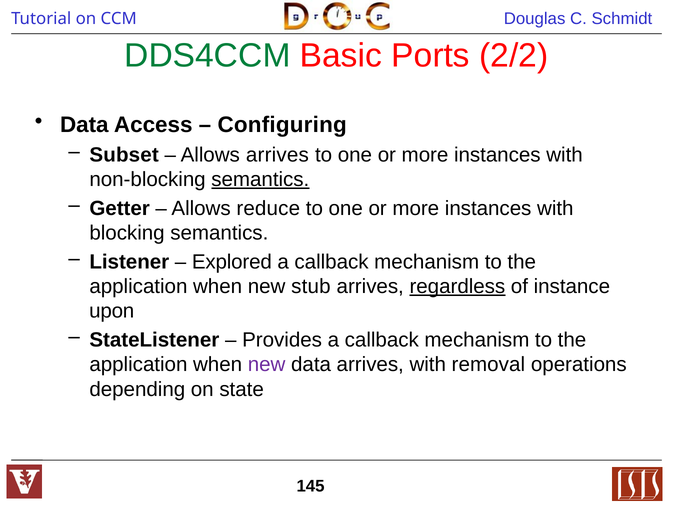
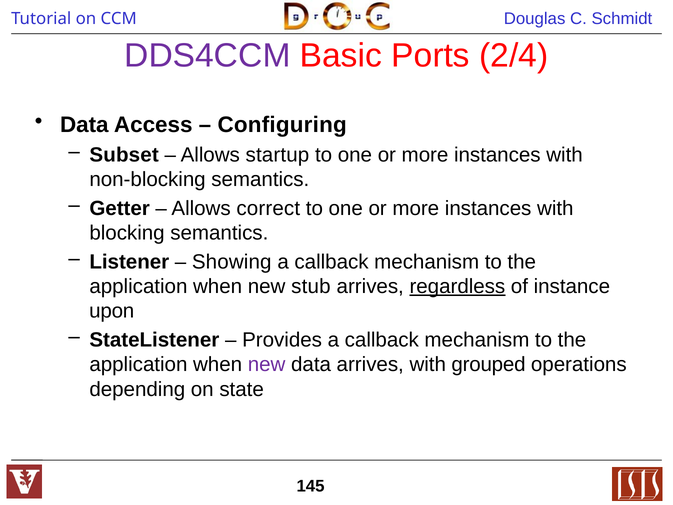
DDS4CCM colour: green -> purple
2/2: 2/2 -> 2/4
Allows arrives: arrives -> startup
semantics at (260, 179) underline: present -> none
reduce: reduce -> correct
Explored: Explored -> Showing
removal: removal -> grouped
